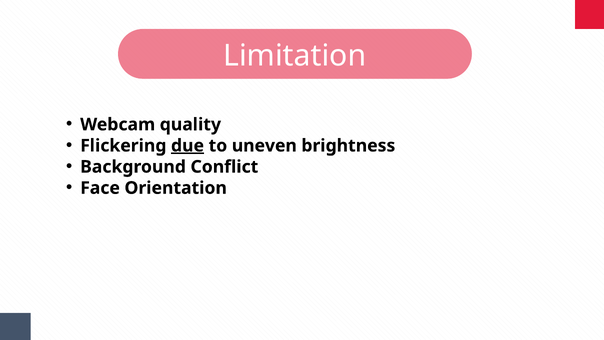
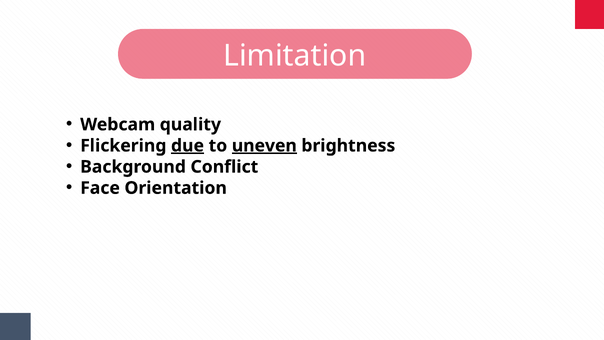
uneven underline: none -> present
